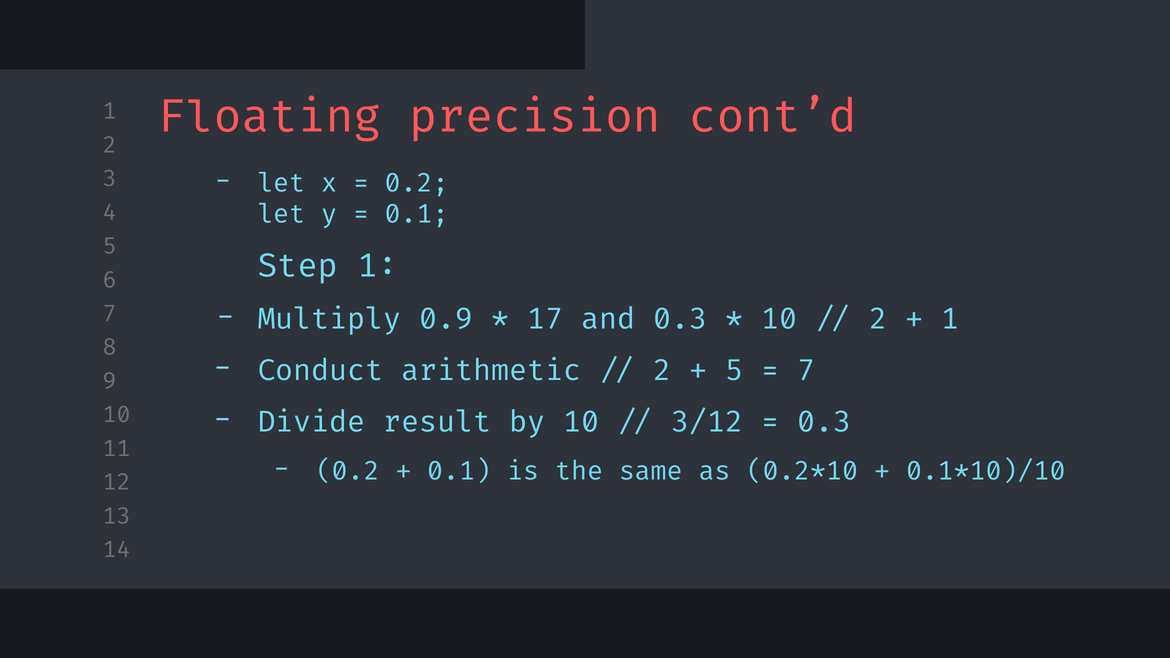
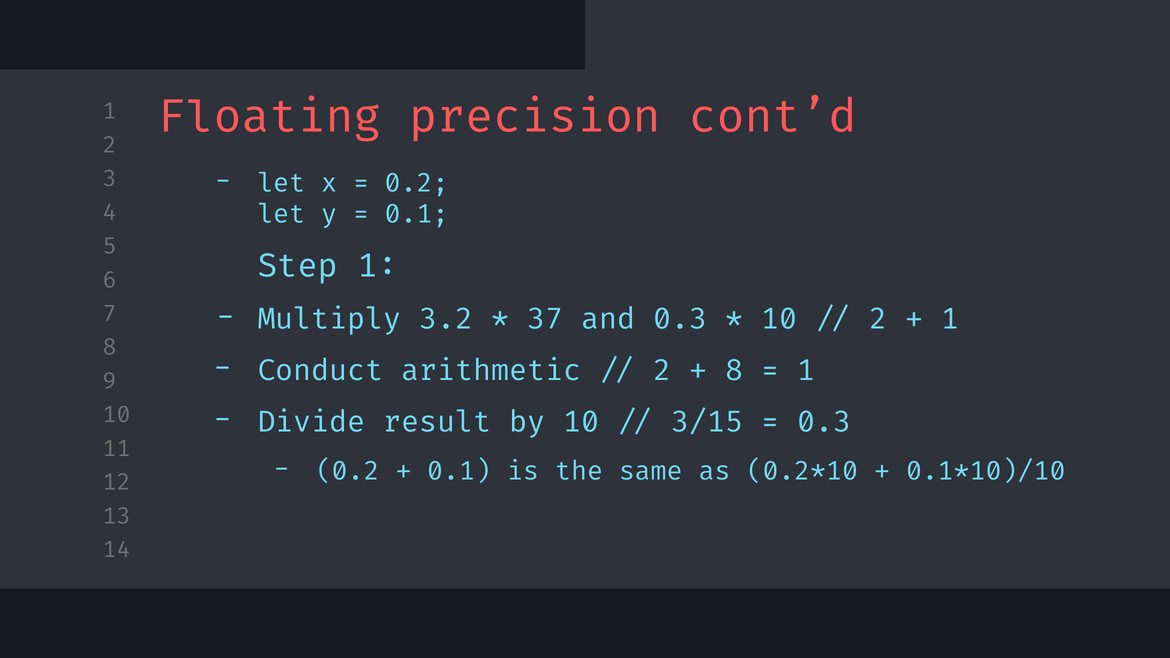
0.9: 0.9 -> 3.2
17: 17 -> 37
5 at (734, 371): 5 -> 8
7 at (806, 371): 7 -> 1
3/12: 3/12 -> 3/15
